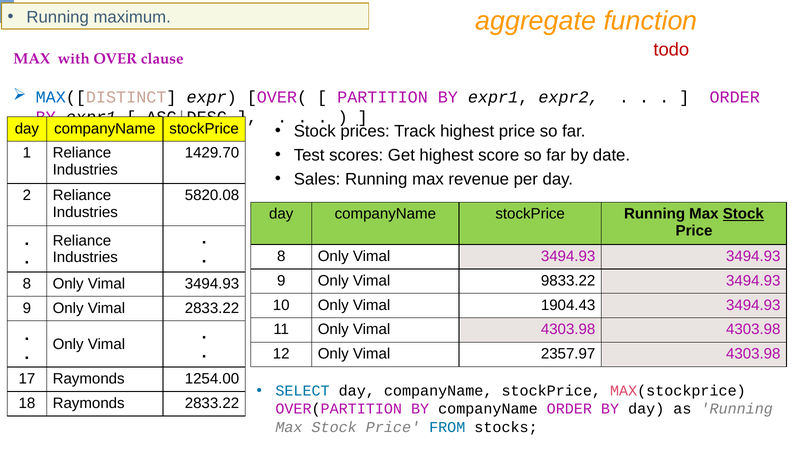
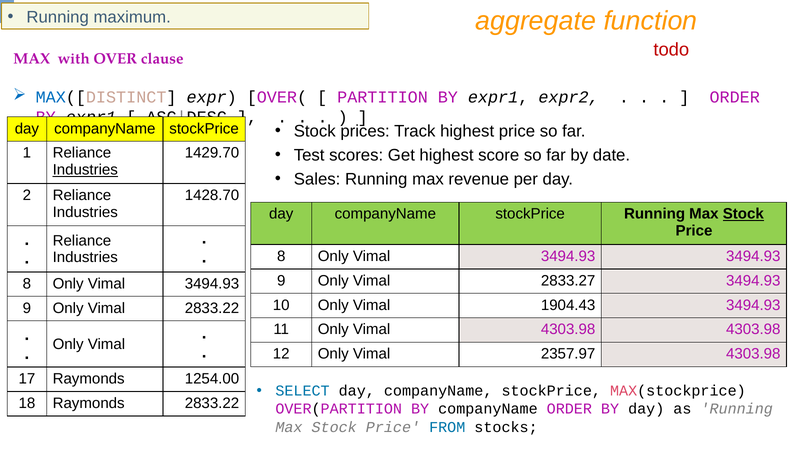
Industries at (85, 170) underline: none -> present
5820.08: 5820.08 -> 1428.70
9833.22: 9833.22 -> 2833.27
